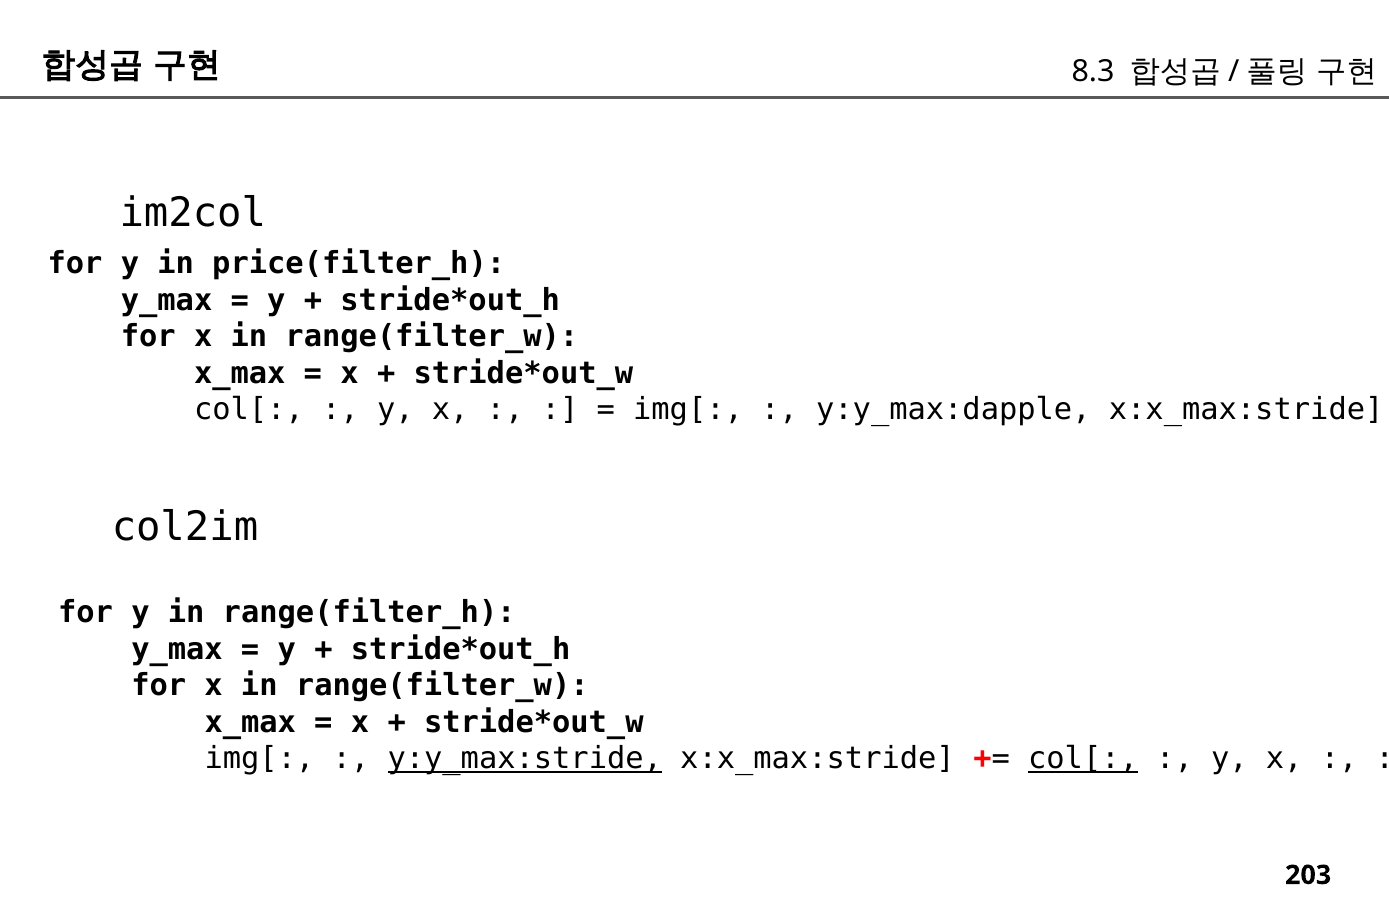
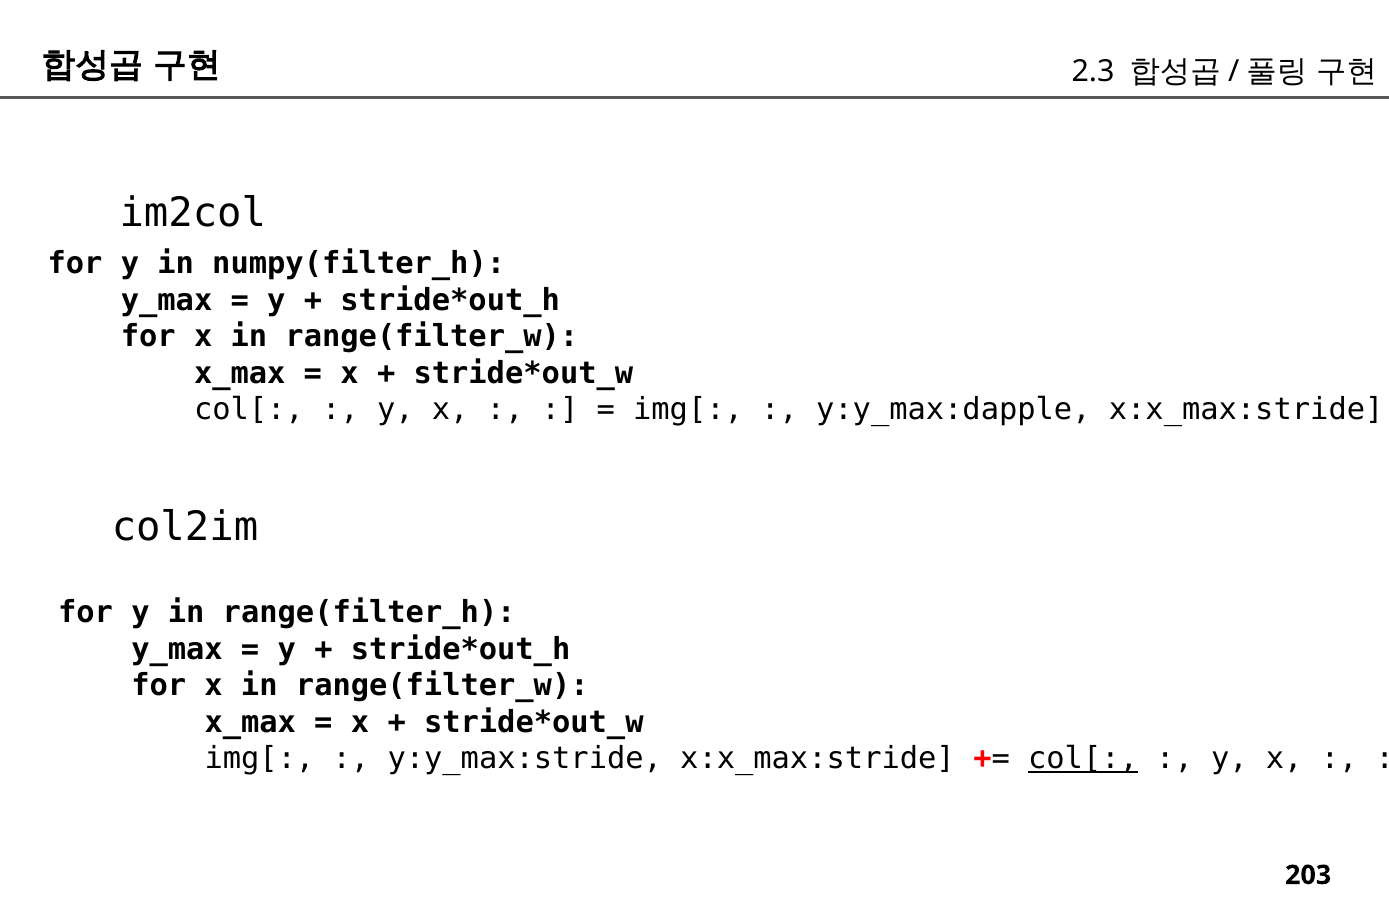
8.3: 8.3 -> 2.3
price(filter_h: price(filter_h -> numpy(filter_h
y:y_max:stride underline: present -> none
